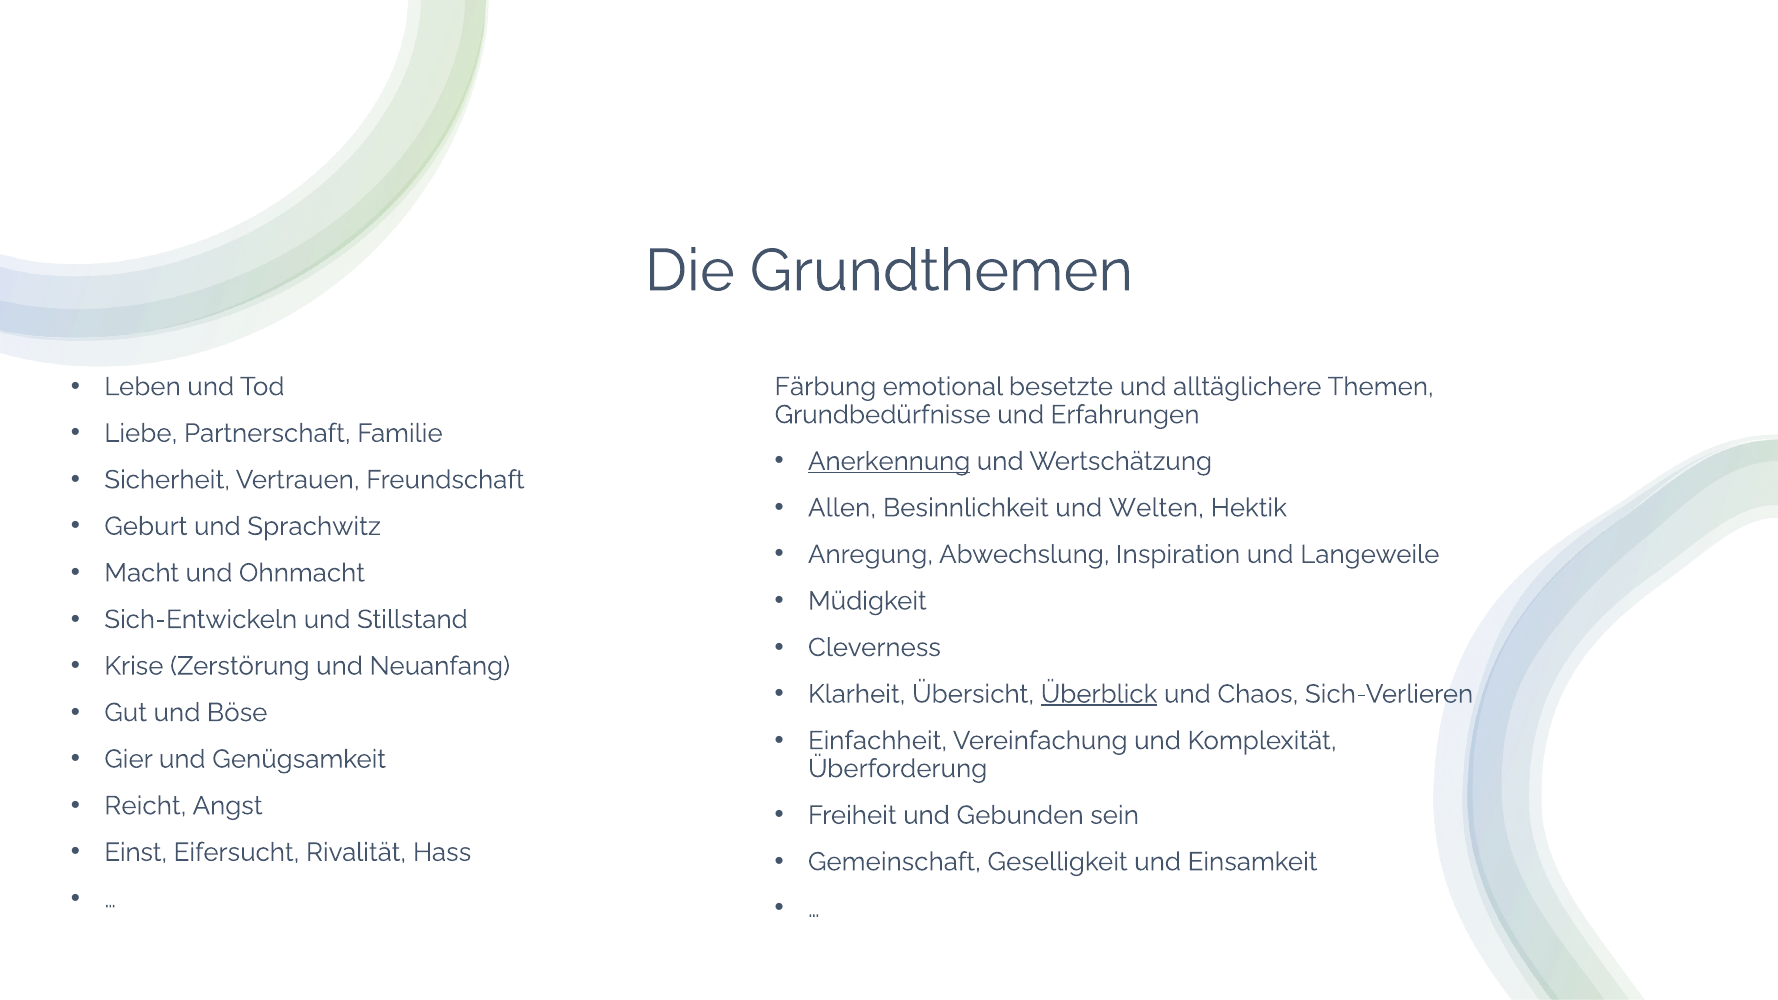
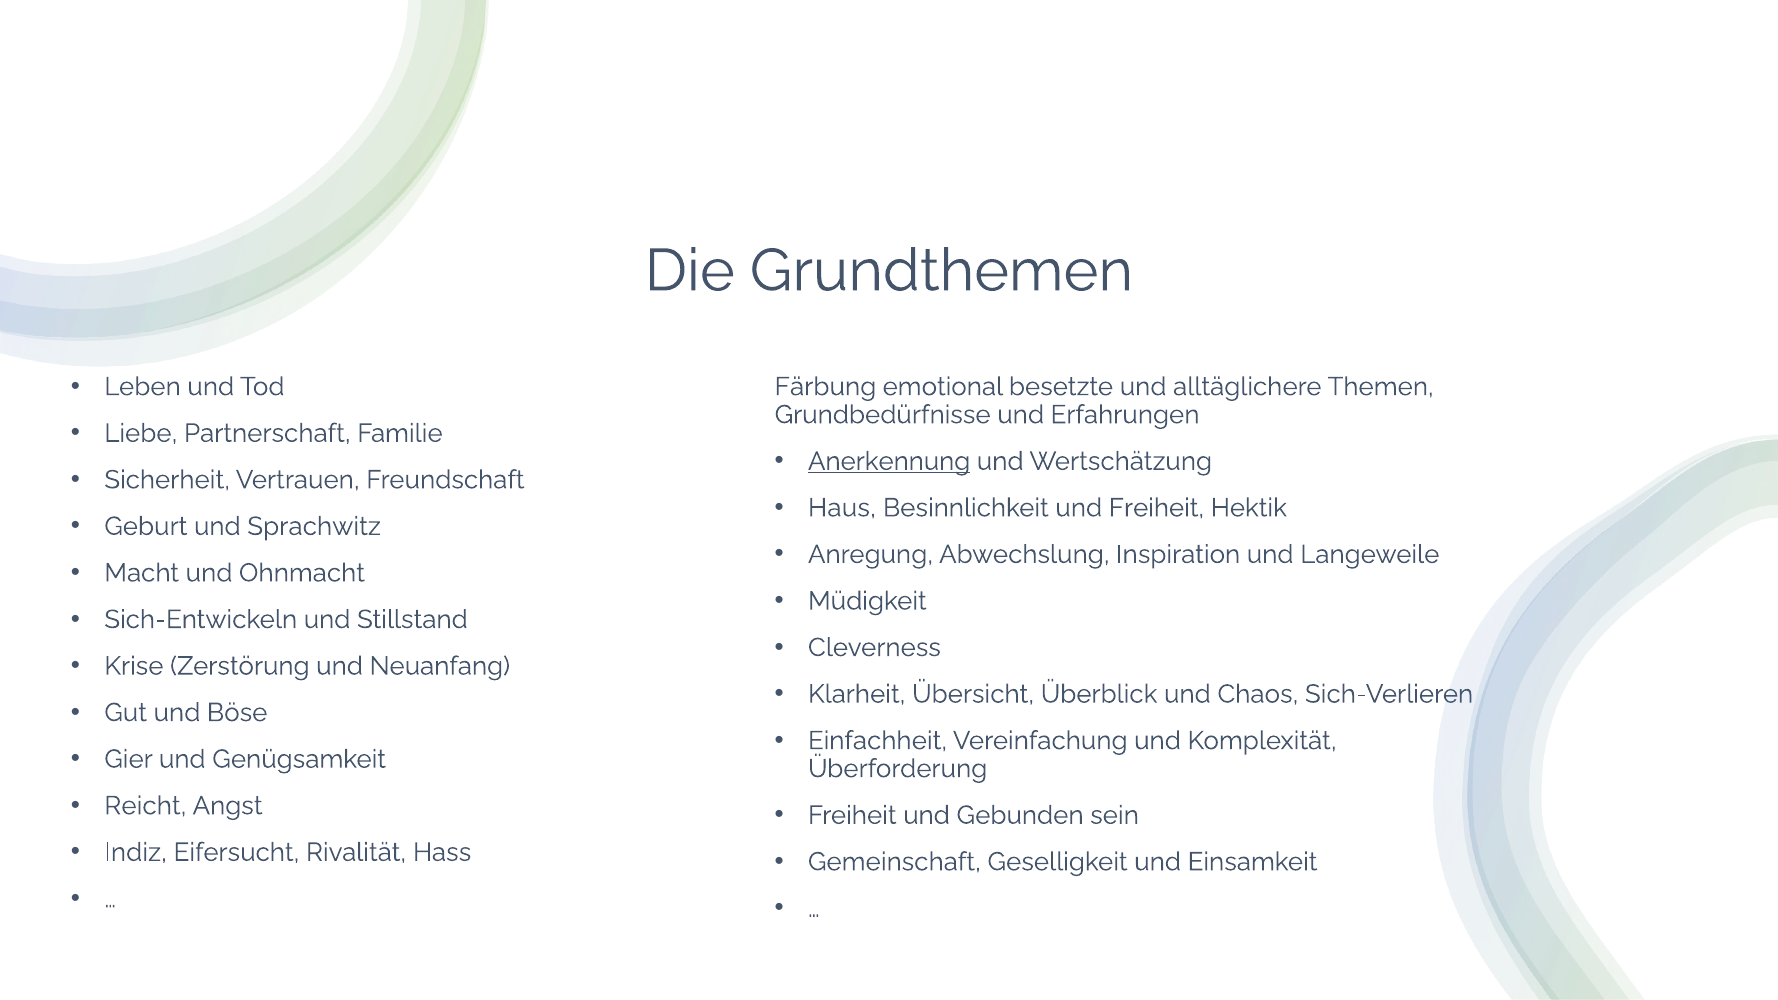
Allen: Allen -> Haus
und Welten: Welten -> Freiheit
Überblick underline: present -> none
Einst: Einst -> Indiz
